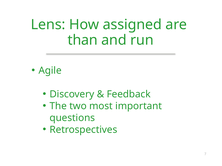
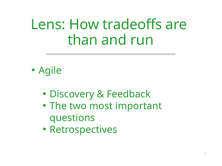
assigned: assigned -> tradeoffs
